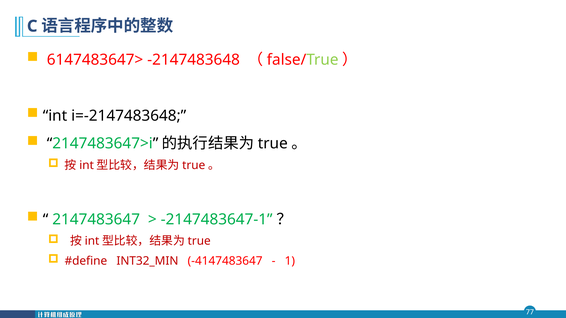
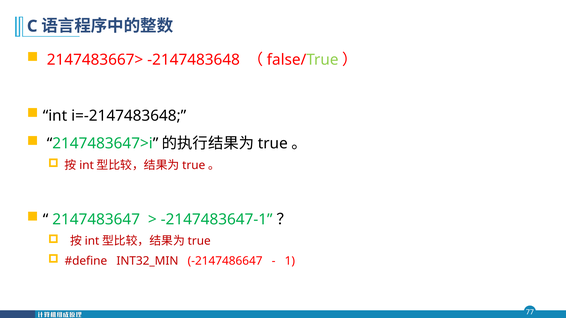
6147483647>: 6147483647> -> 2147483667>
-4147483647: -4147483647 -> -2147486647
